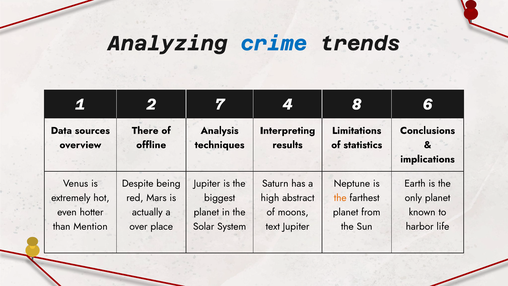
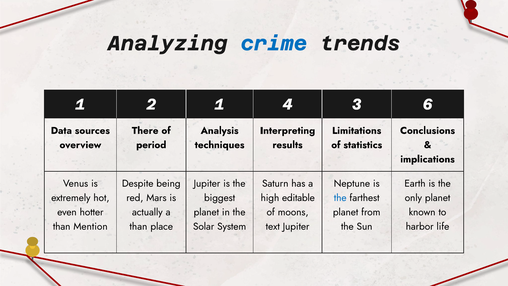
2 7: 7 -> 1
8: 8 -> 3
offline: offline -> period
abstract: abstract -> editable
the at (340, 198) colour: orange -> blue
over at (139, 226): over -> than
